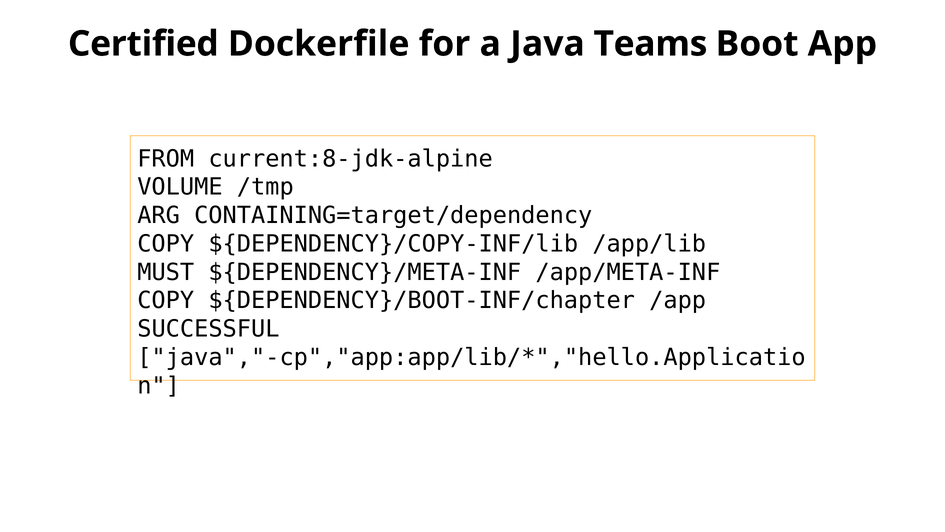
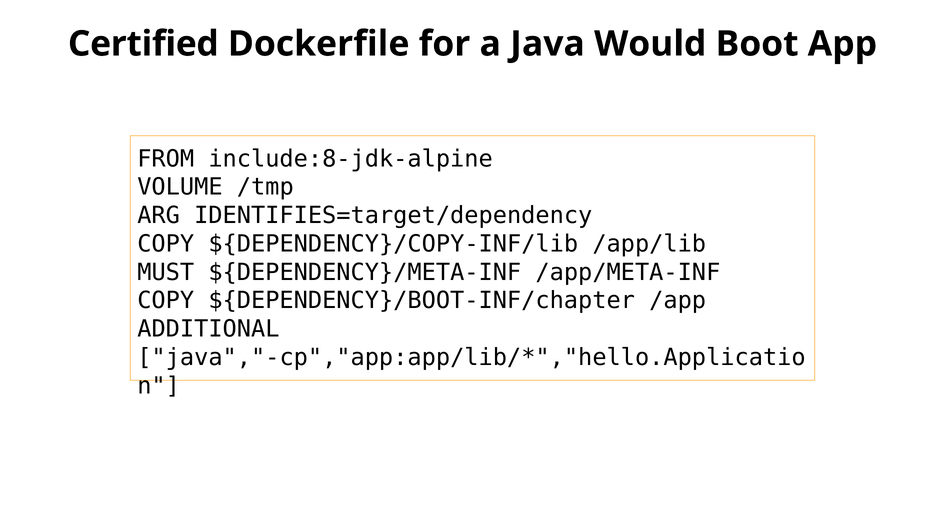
Teams: Teams -> Would
current:8-jdk-alpine: current:8-jdk-alpine -> include:8-jdk-alpine
CONTAINING=target/dependency: CONTAINING=target/dependency -> IDENTIFIES=target/dependency
SUCCESSFUL: SUCCESSFUL -> ADDITIONAL
